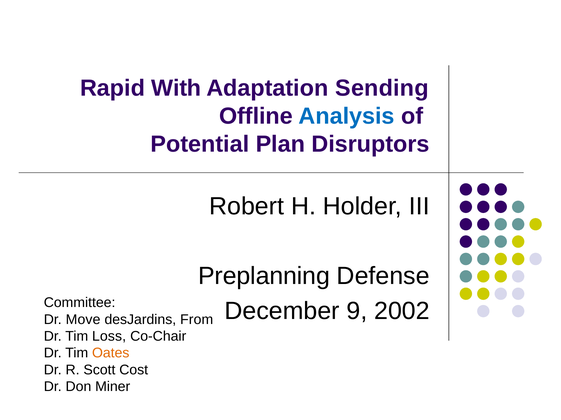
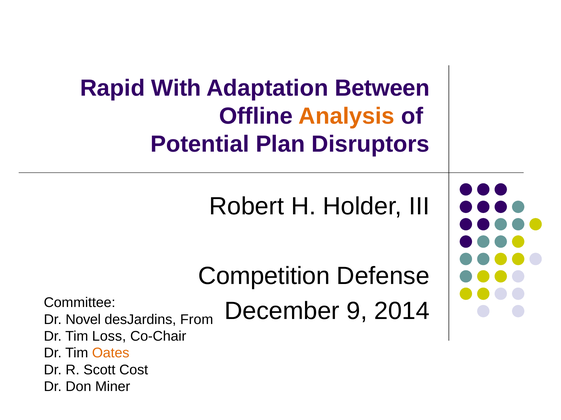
Sending: Sending -> Between
Analysis colour: blue -> orange
Preplanning: Preplanning -> Competition
2002: 2002 -> 2014
Move: Move -> Novel
